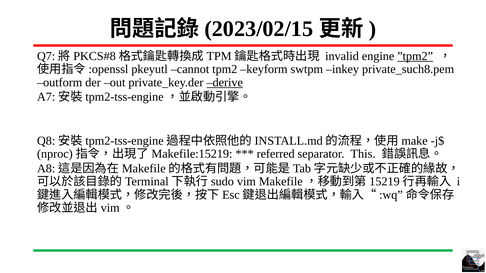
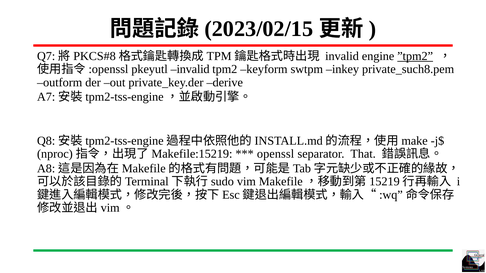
pkeyutl cannot: cannot -> invalid
derive underline: present -> none
referred: referred -> openssl
This: This -> That
